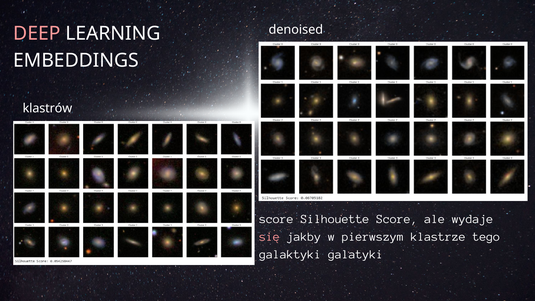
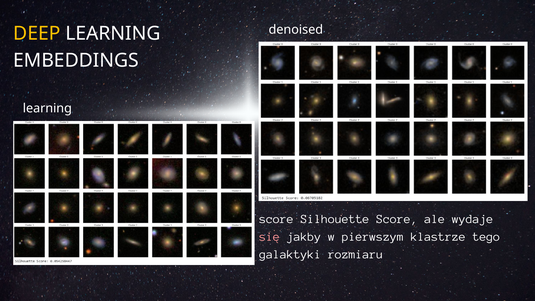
DEEP colour: pink -> yellow
klastrów at (47, 108): klastrów -> learning
galatyki: galatyki -> rozmiaru
